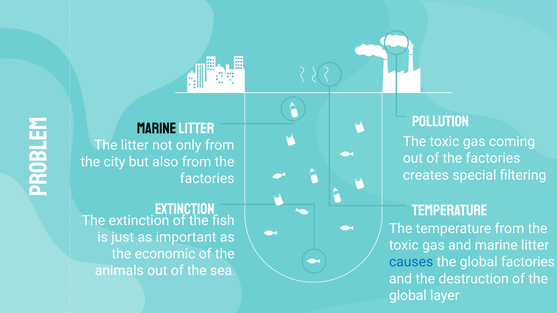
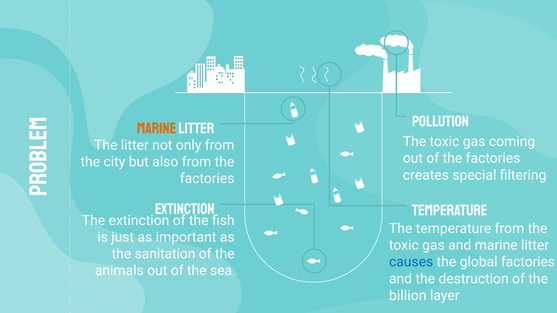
MARINE at (157, 129) colour: black -> orange
economic: economic -> sanitation
global at (408, 296): global -> billion
